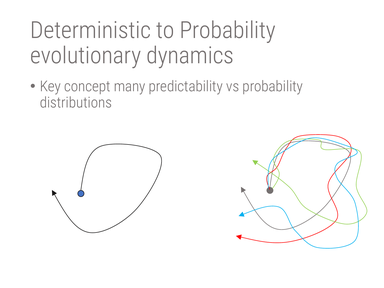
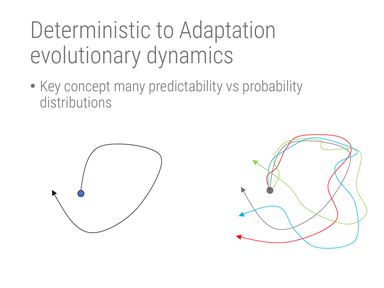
to Probability: Probability -> Adaptation
